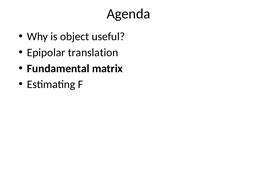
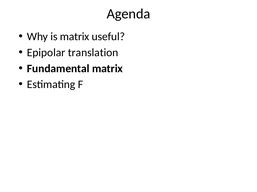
is object: object -> matrix
